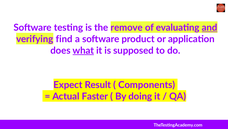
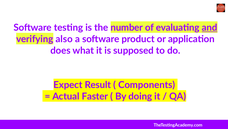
remove: remove -> number
find: find -> also
what underline: present -> none
